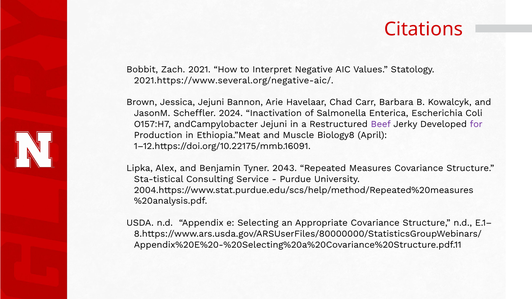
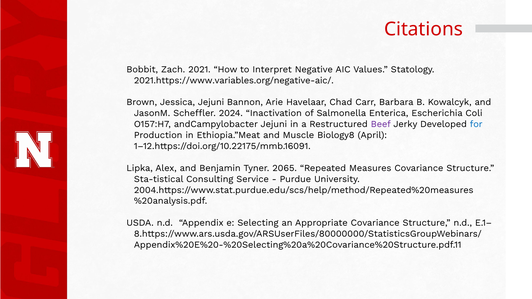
2021.https://www.several.org/negative-aic/: 2021.https://www.several.org/negative-aic/ -> 2021.https://www.variables.org/negative-aic/
for colour: purple -> blue
2043: 2043 -> 2065
